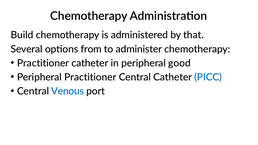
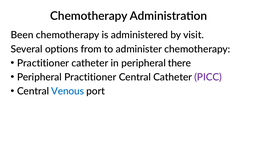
Build: Build -> Been
that: that -> visit
good: good -> there
PICC colour: blue -> purple
